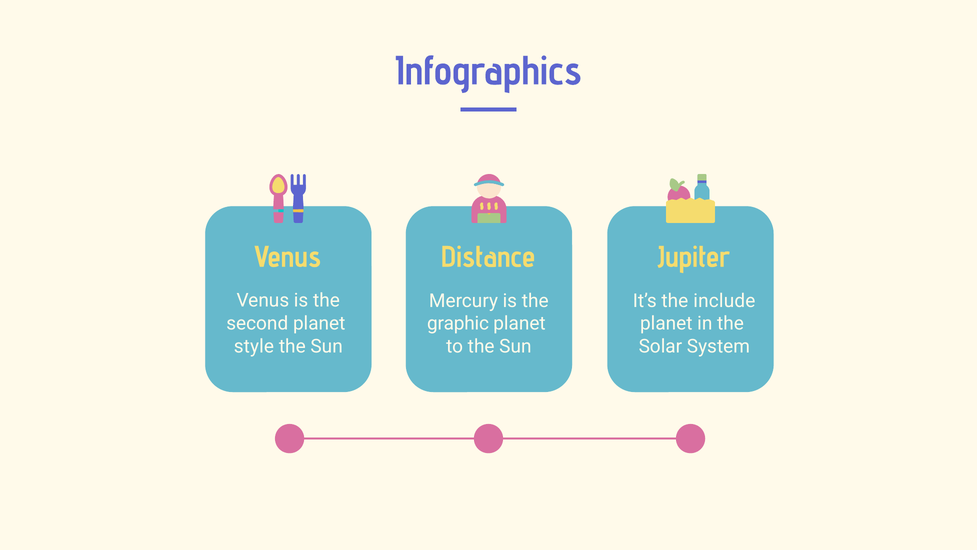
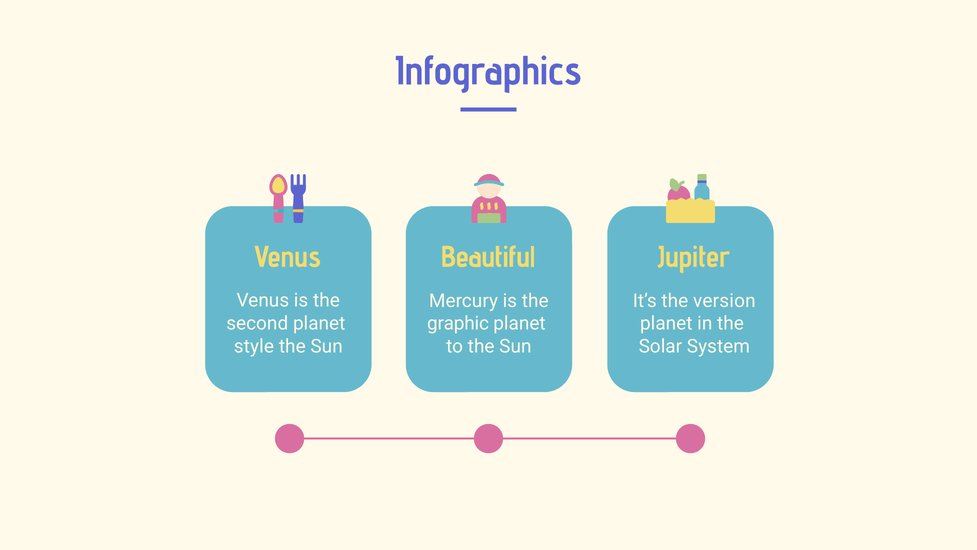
Distance: Distance -> Beautiful
include: include -> version
